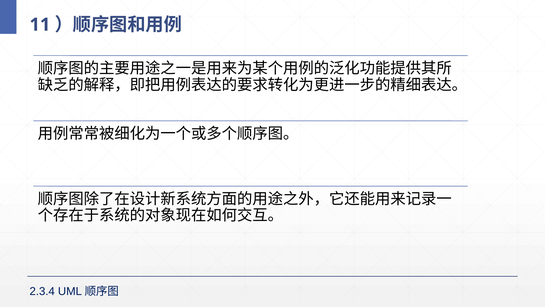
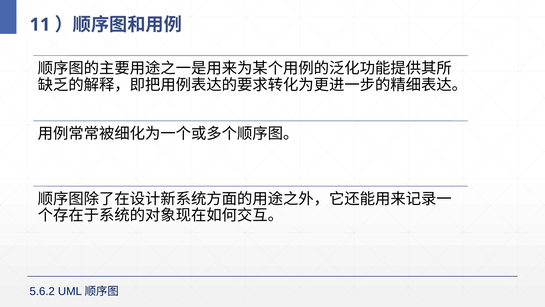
2.3.4: 2.3.4 -> 5.6.2
